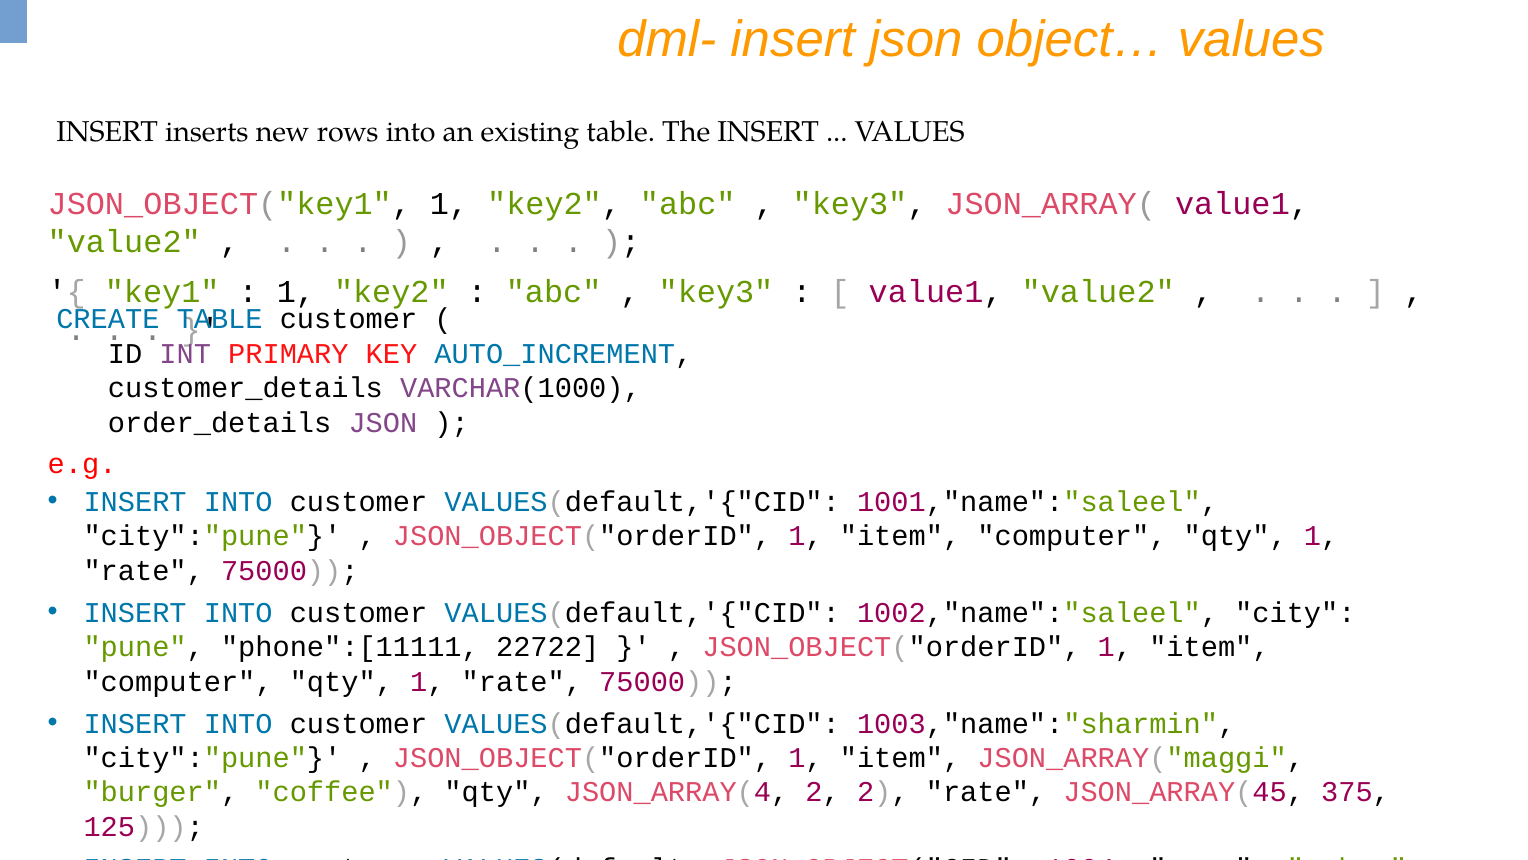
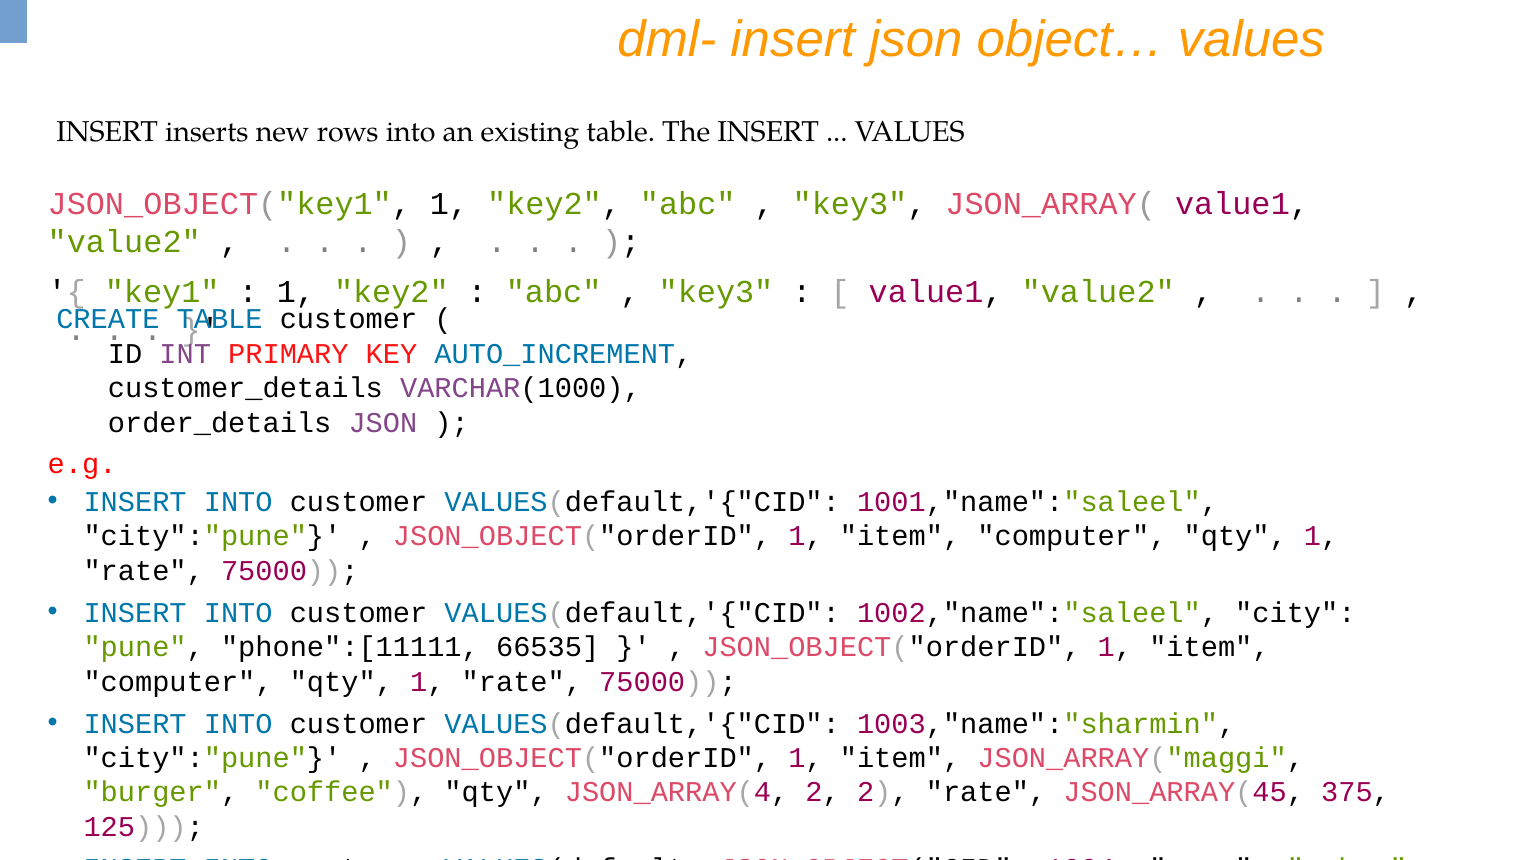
22722: 22722 -> 66535
